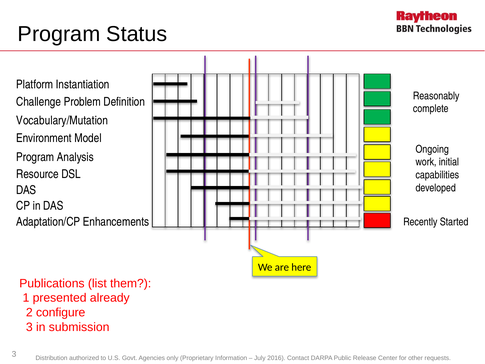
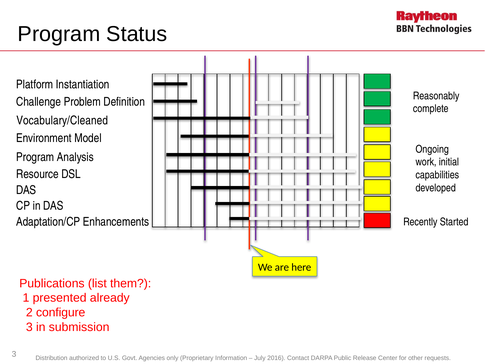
Vocabulary/Mutation: Vocabulary/Mutation -> Vocabulary/Cleaned
